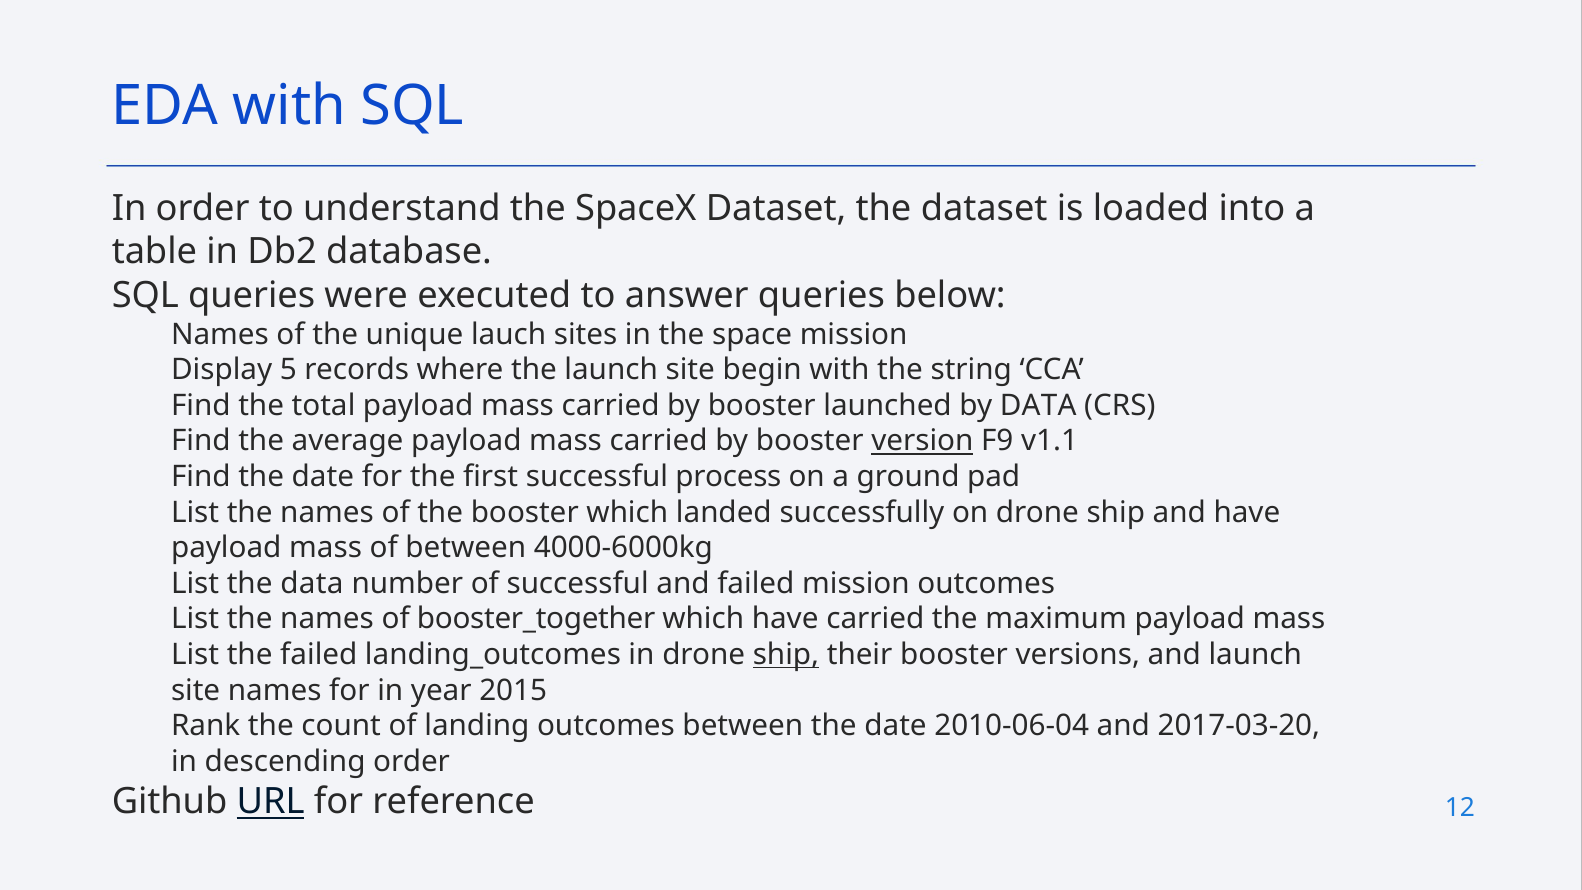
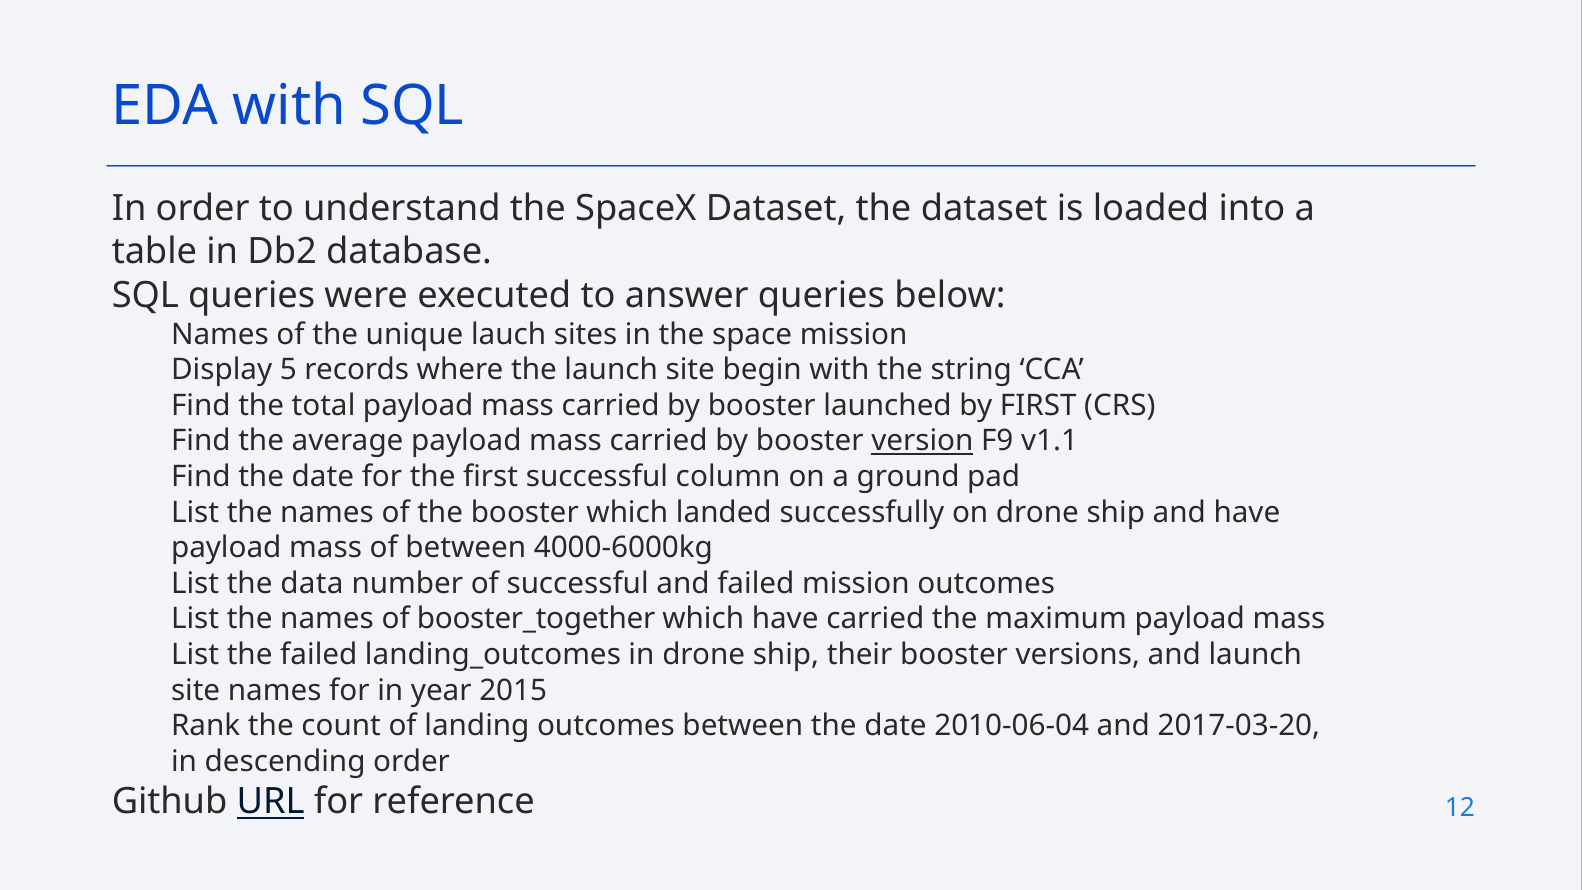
by DATA: DATA -> FIRST
process: process -> column
ship at (786, 655) underline: present -> none
